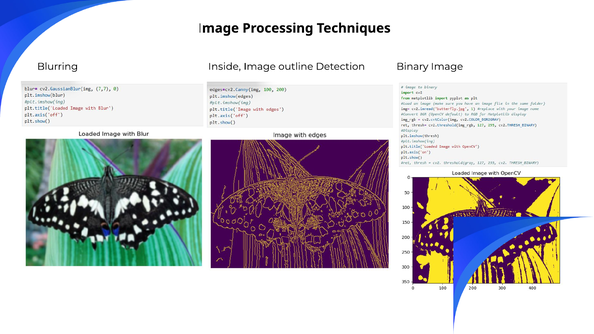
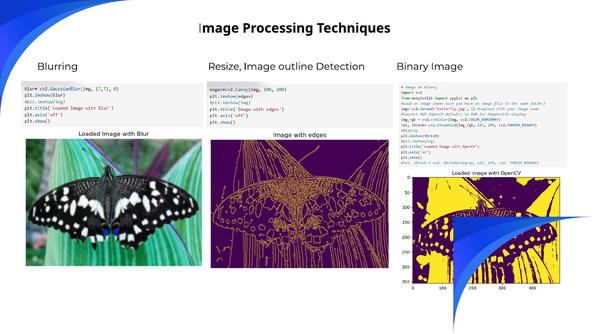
Inside: Inside -> Resize
